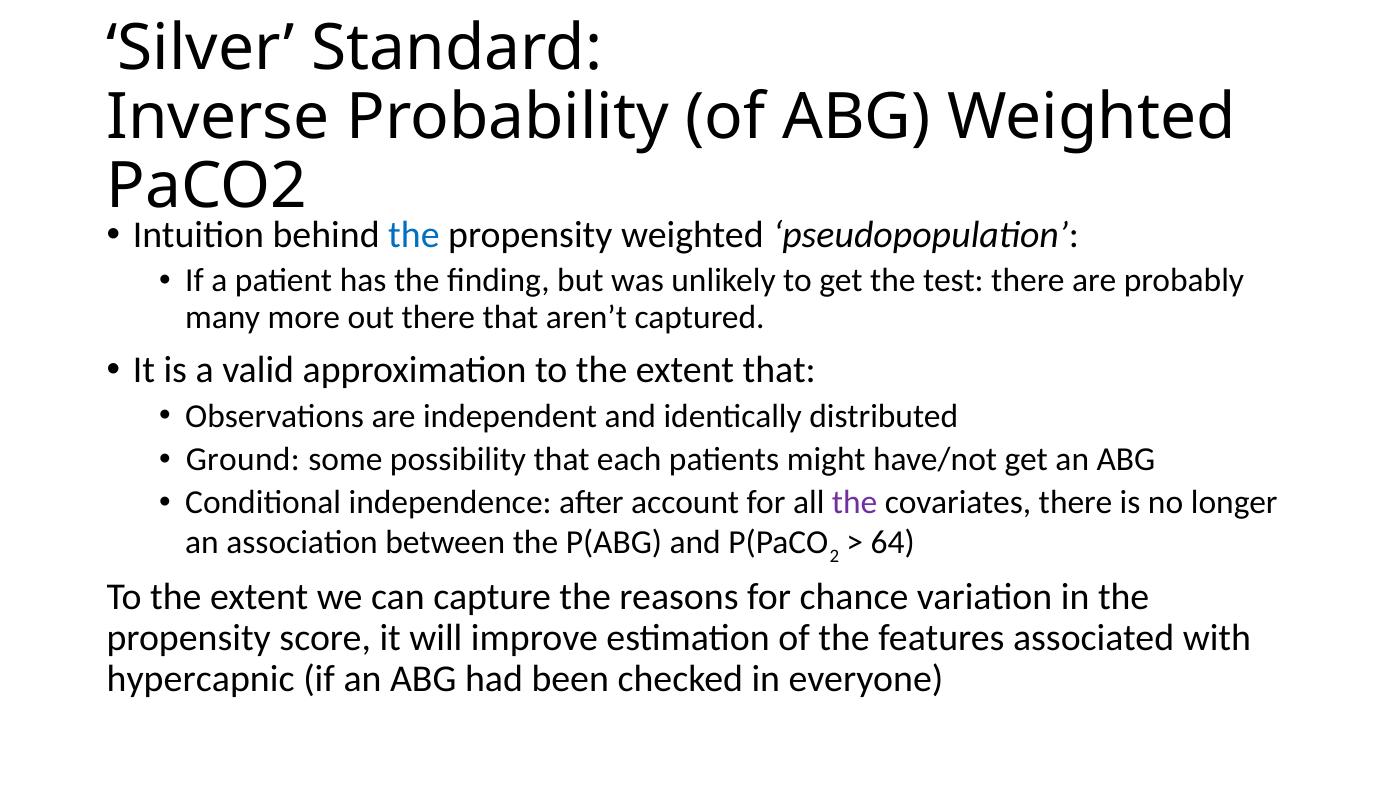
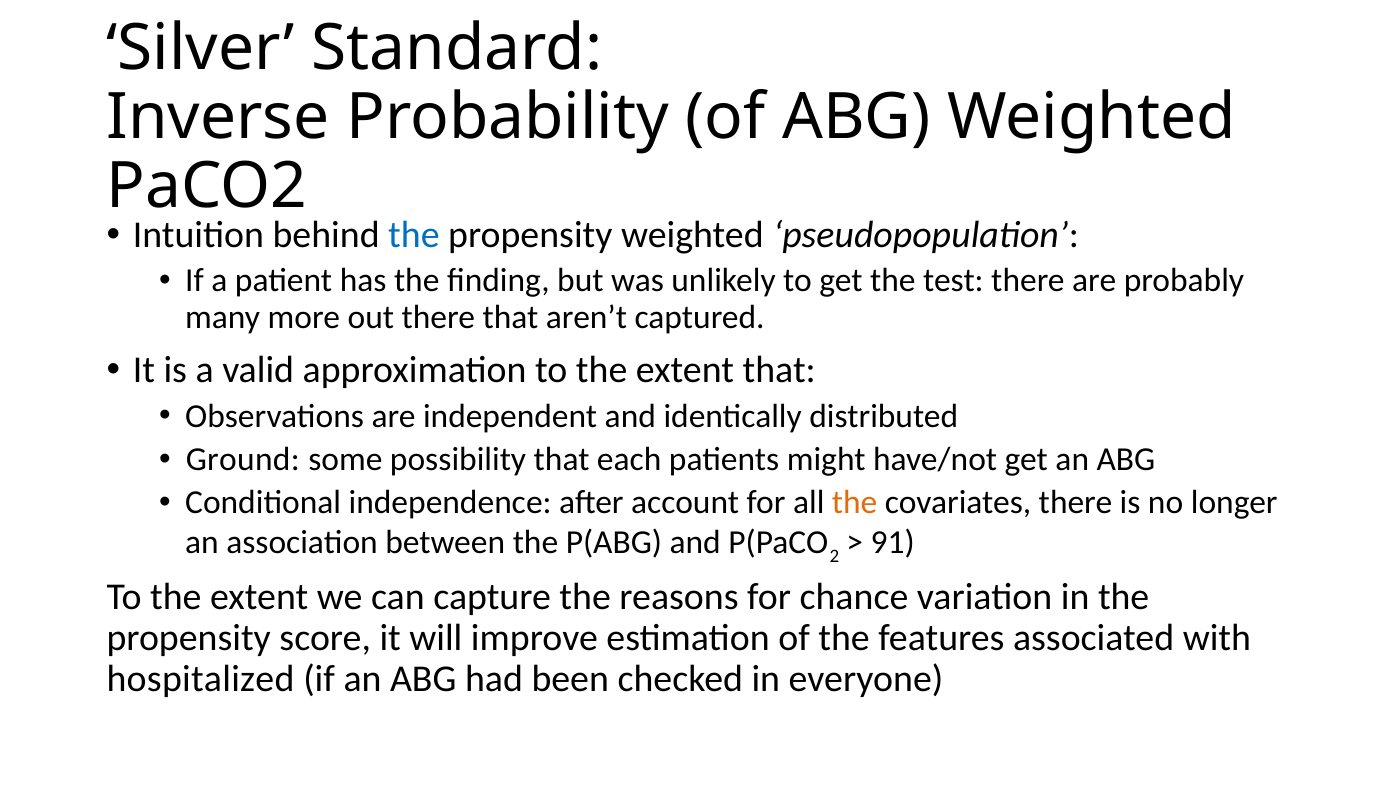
the at (855, 502) colour: purple -> orange
64: 64 -> 91
hypercapnic: hypercapnic -> hospitalized
